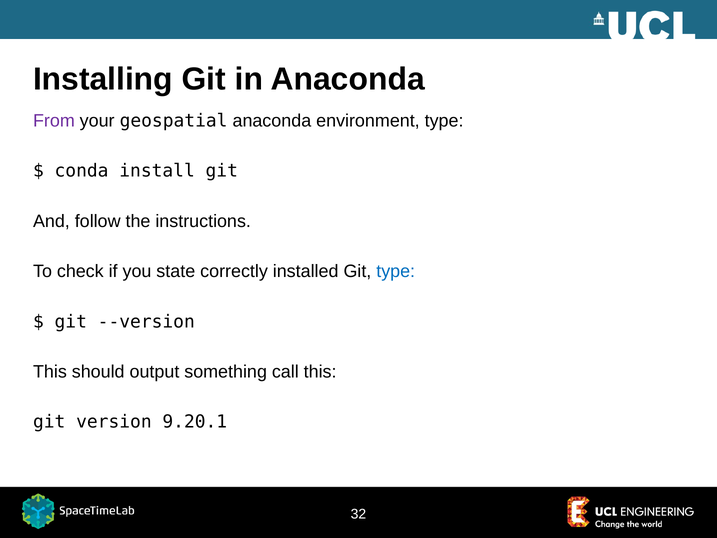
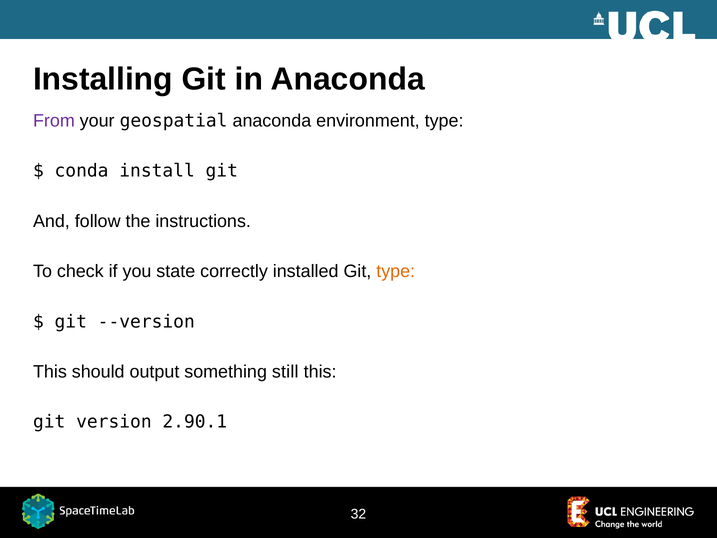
type at (396, 271) colour: blue -> orange
call: call -> still
9.20.1: 9.20.1 -> 2.90.1
